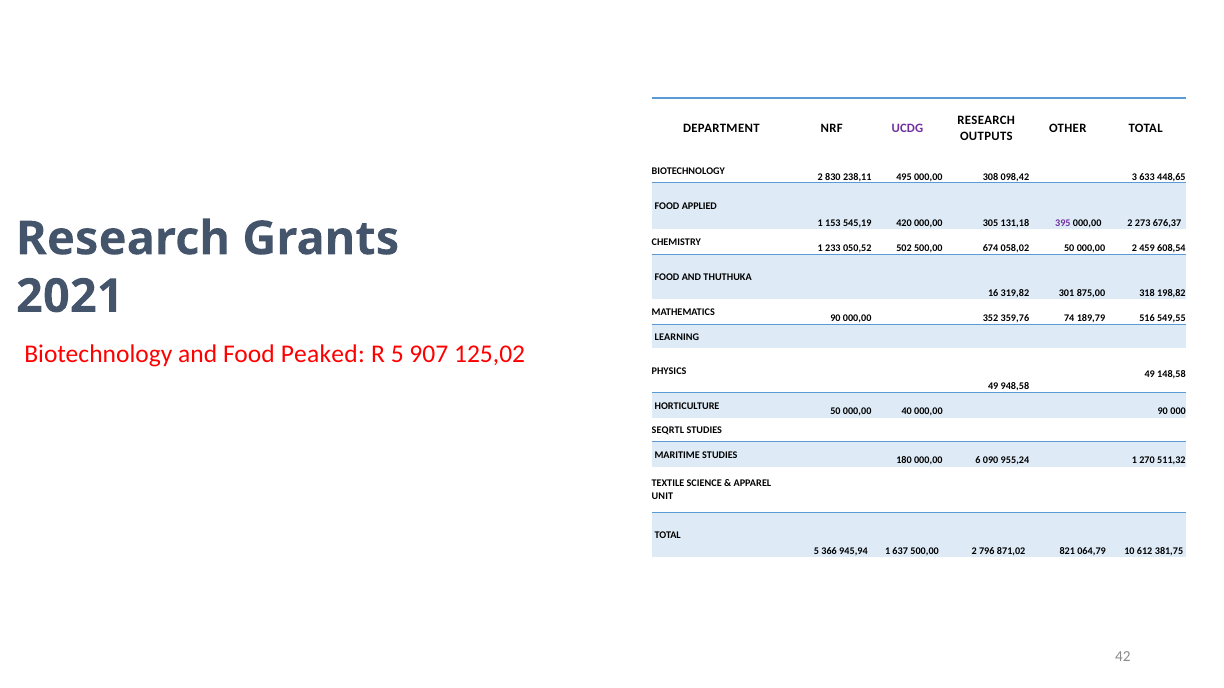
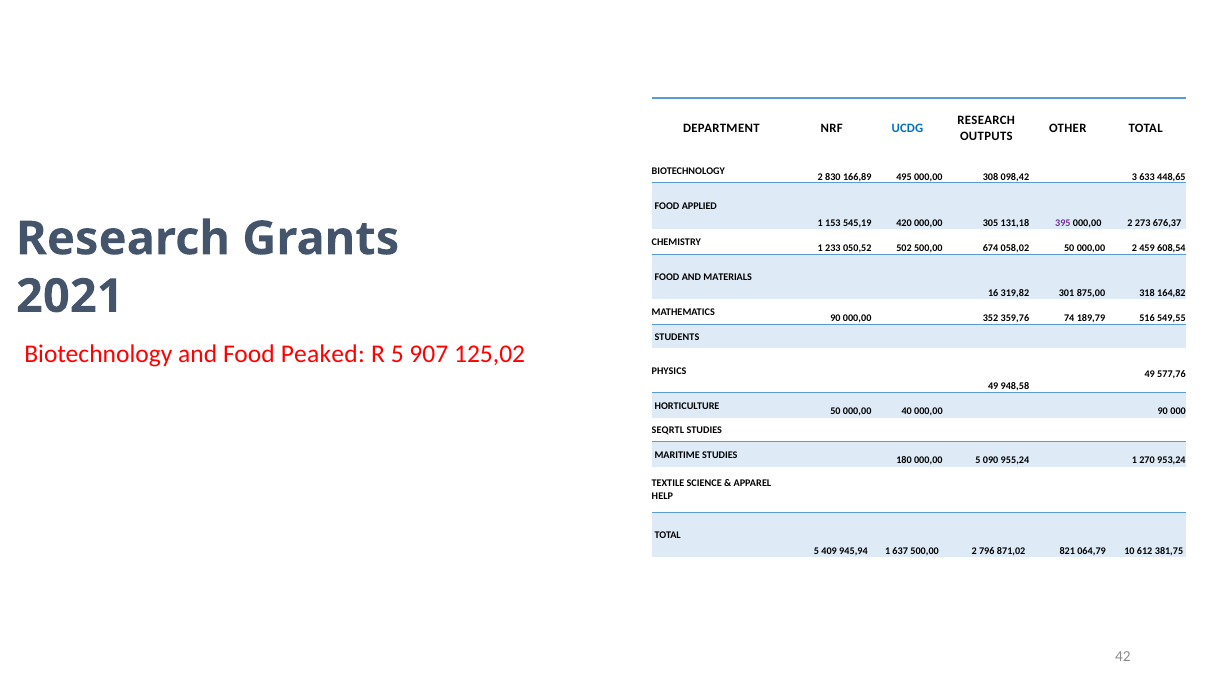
UCDG colour: purple -> blue
238,11: 238,11 -> 166,89
THUTHUKA: THUTHUKA -> MATERIALS
198,82: 198,82 -> 164,82
LEARNING: LEARNING -> STUDENTS
148,58: 148,58 -> 577,76
000,00 6: 6 -> 5
511,32: 511,32 -> 953,24
UNIT: UNIT -> HELP
366: 366 -> 409
